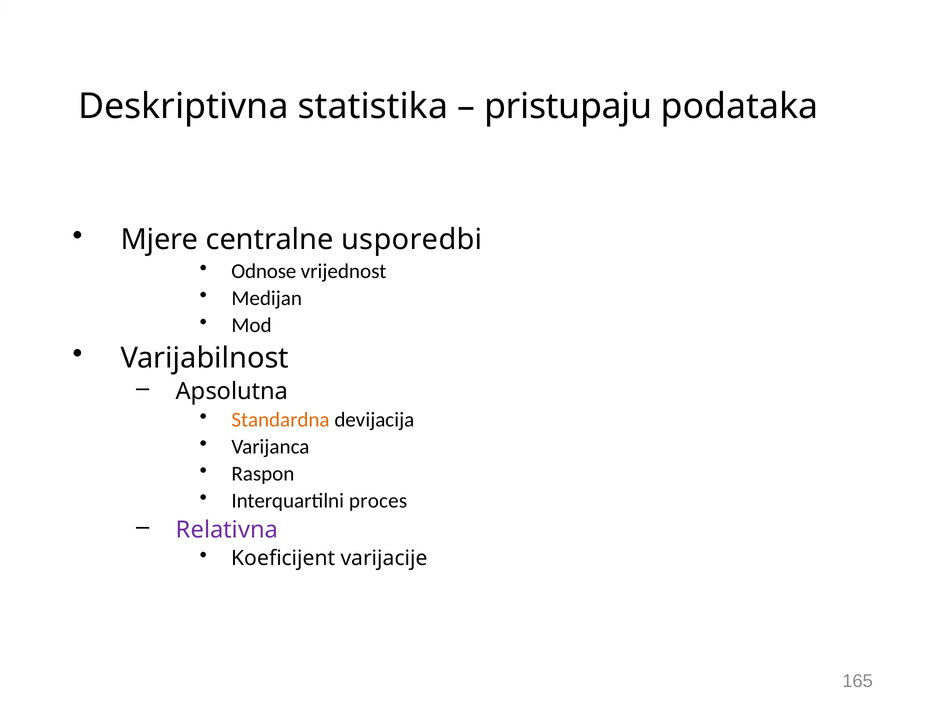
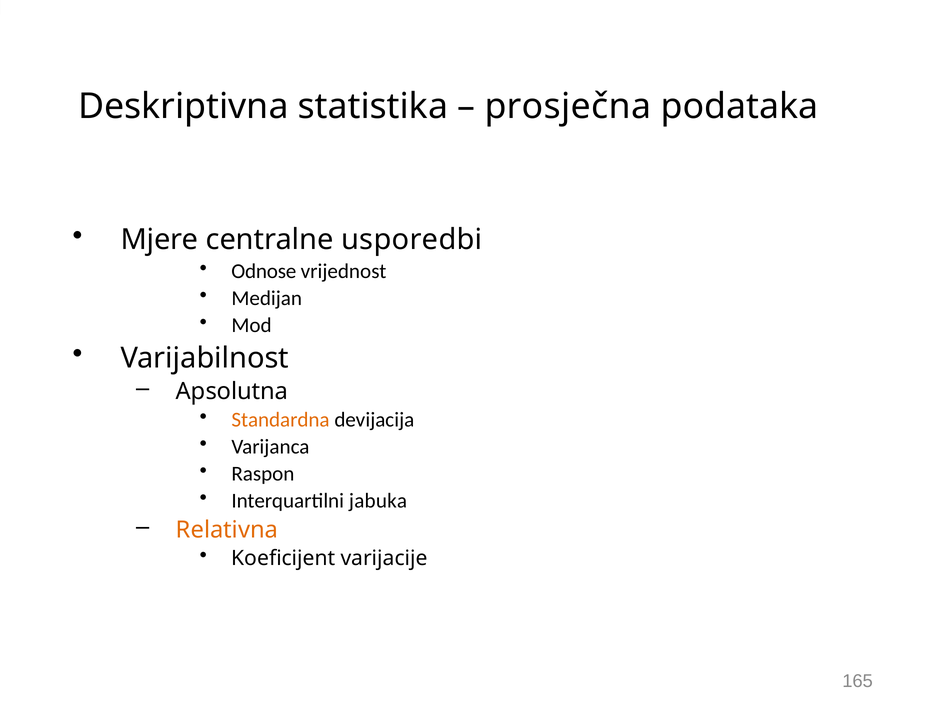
pristupaju: pristupaju -> prosječna
proces: proces -> jabuka
Relativna colour: purple -> orange
